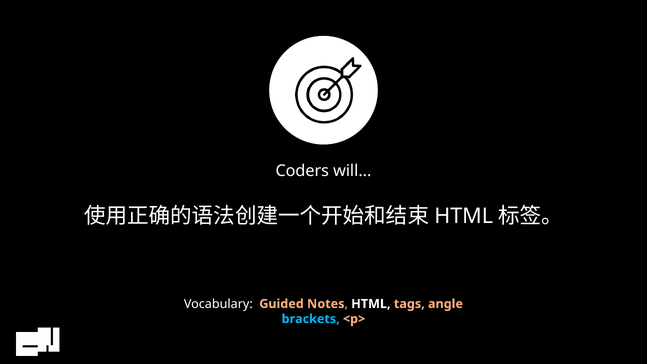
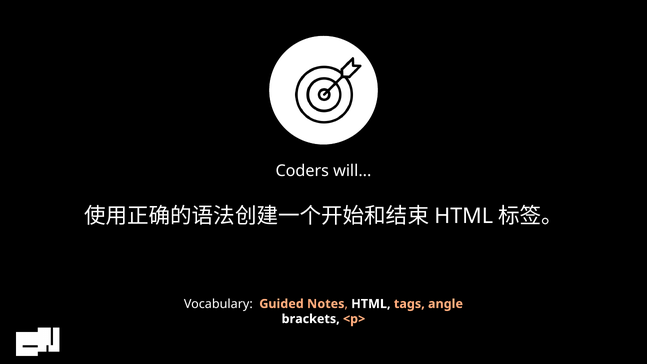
brackets colour: light blue -> white
